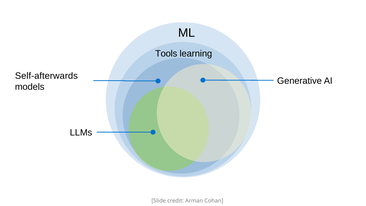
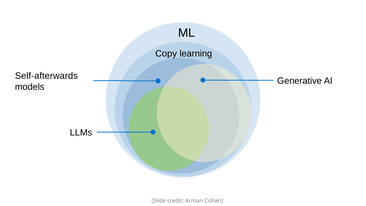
Tools: Tools -> Copy
